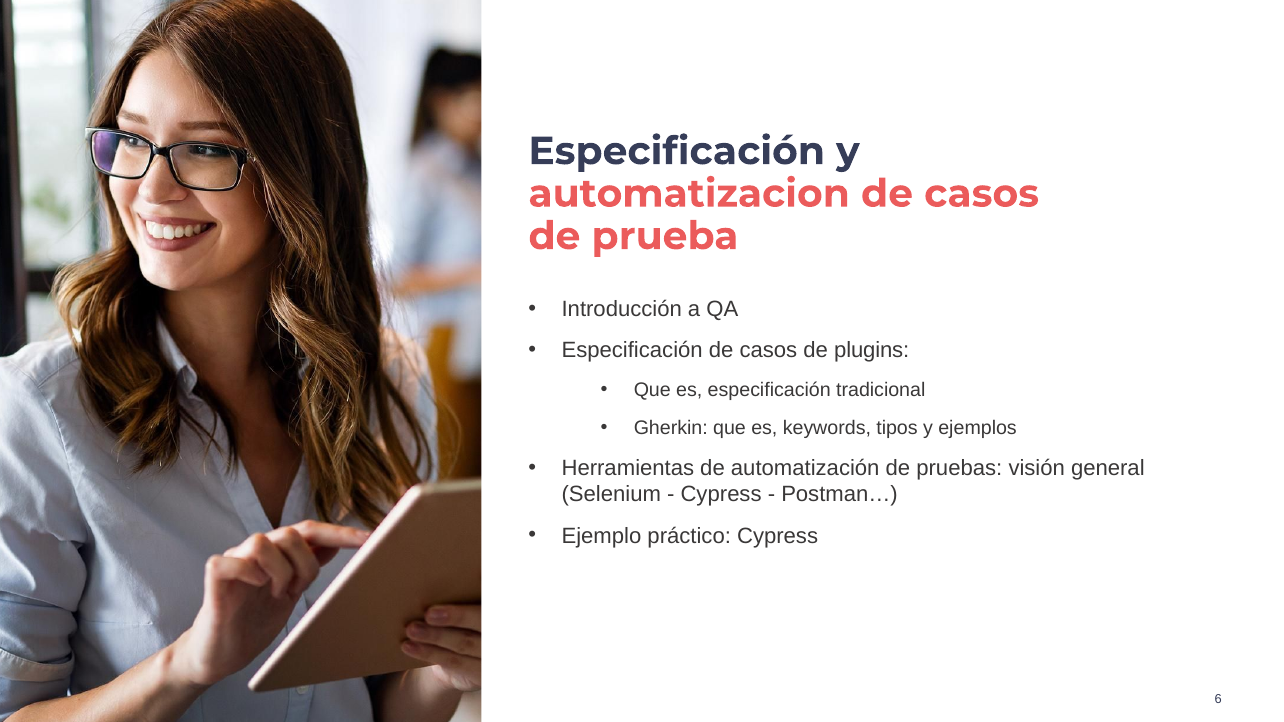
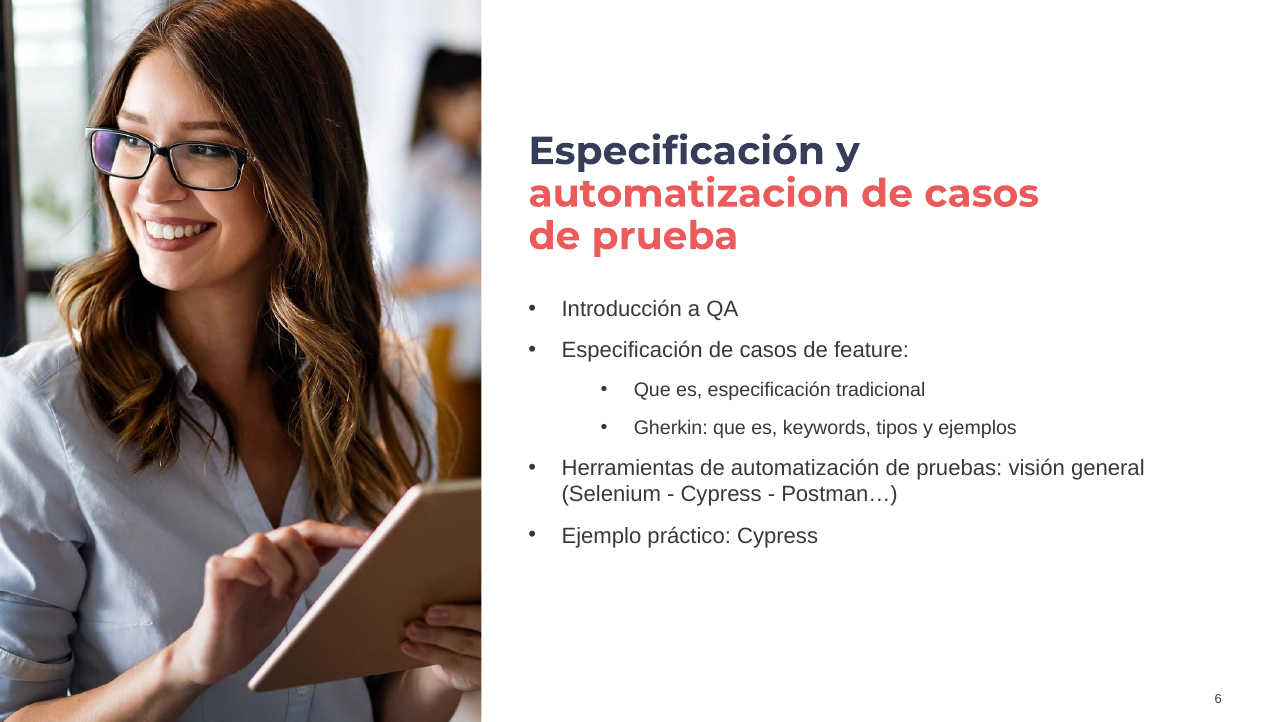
plugins: plugins -> feature
